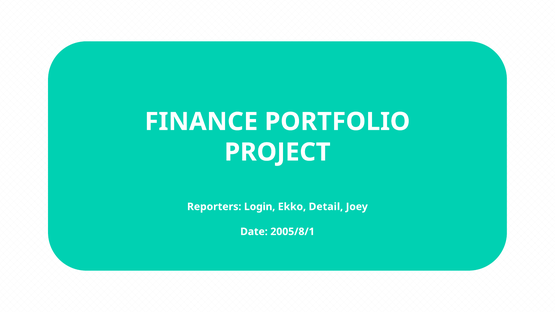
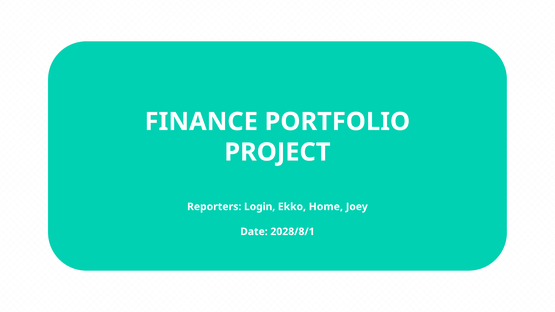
Detail: Detail -> Home
2005/8/1: 2005/8/1 -> 2028/8/1
